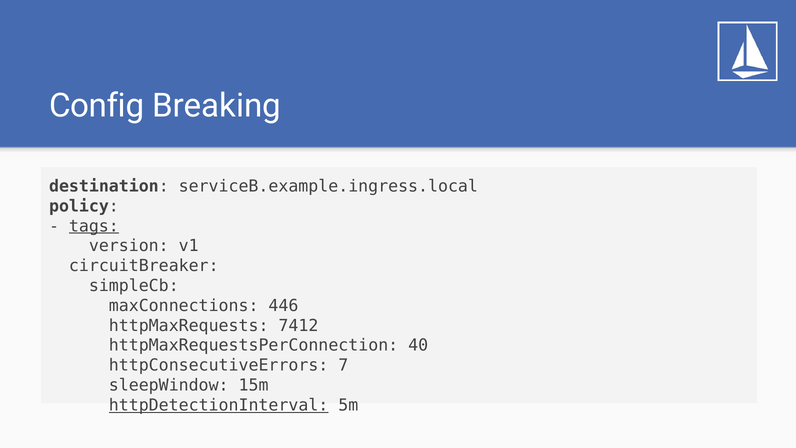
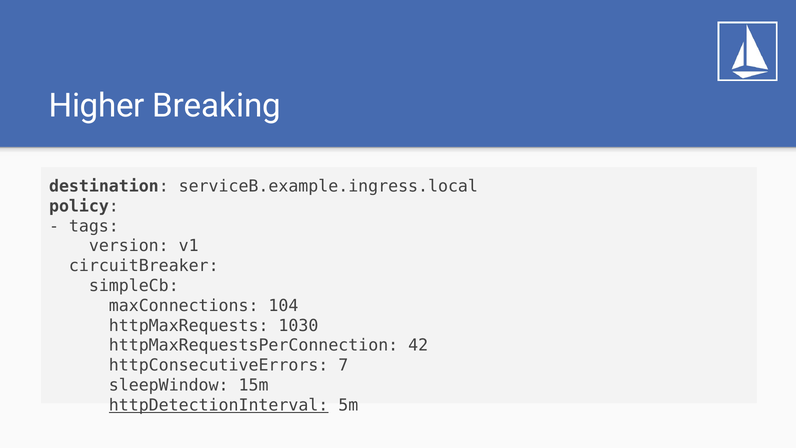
Config: Config -> Higher
tags underline: present -> none
446: 446 -> 104
7412: 7412 -> 1030
40: 40 -> 42
